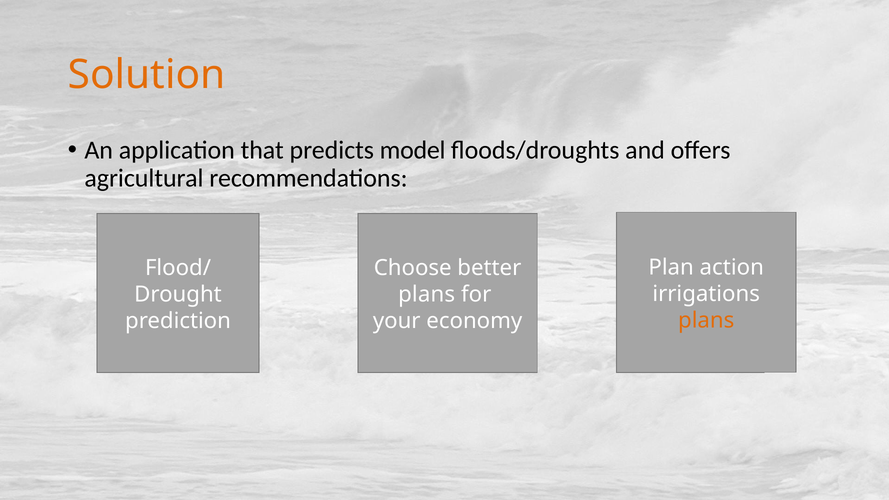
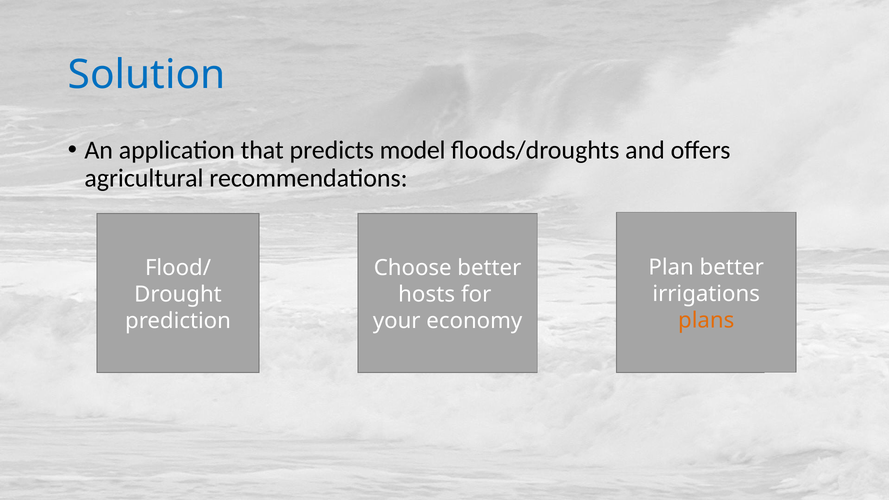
Solution colour: orange -> blue
Plan action: action -> better
plans at (427, 294): plans -> hosts
